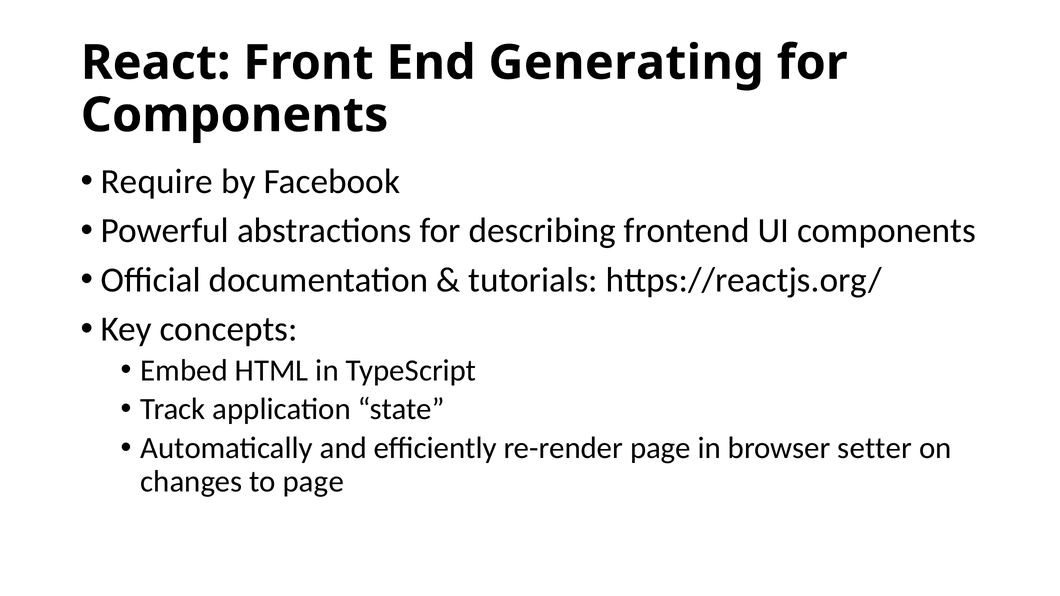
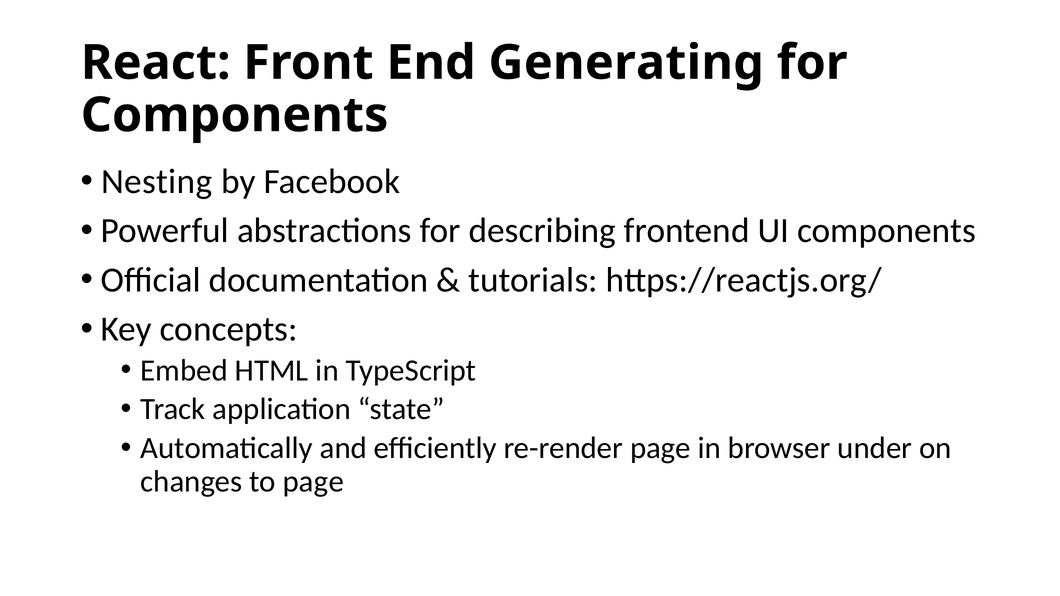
Require: Require -> Nesting
setter: setter -> under
